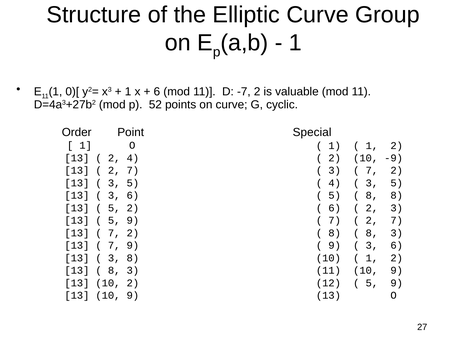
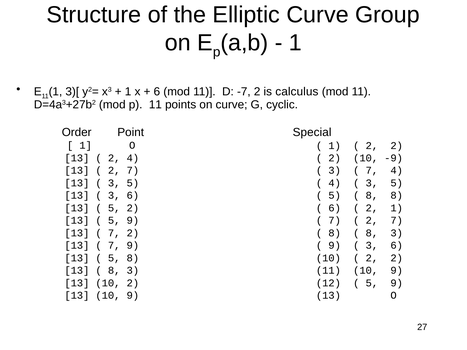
0)[: 0)[ -> 3)[
valuable: valuable -> calculus
p 52: 52 -> 11
1 at (372, 146): 1 -> 2
2 at (397, 171): 2 -> 4
2 3: 3 -> 1
3 at (114, 258): 3 -> 5
1 at (372, 258): 1 -> 2
